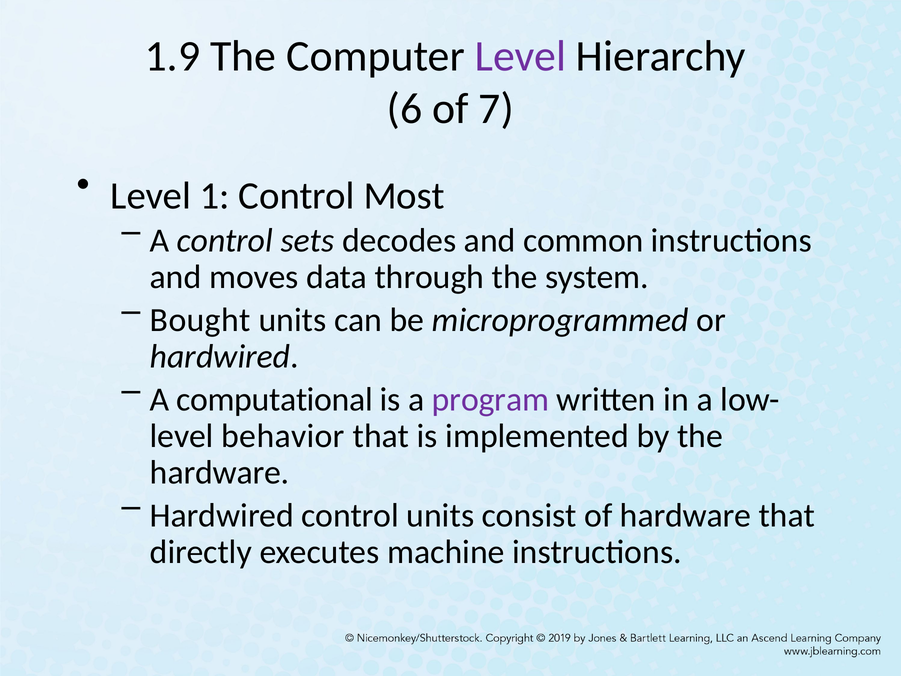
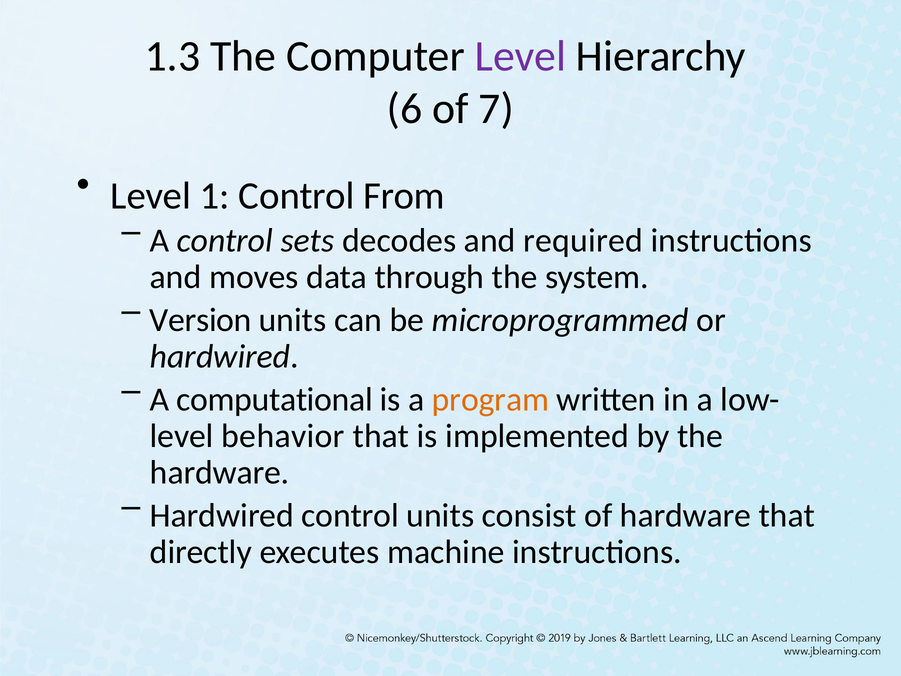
1.9: 1.9 -> 1.3
Most: Most -> From
common: common -> required
Bought: Bought -> Version
program colour: purple -> orange
